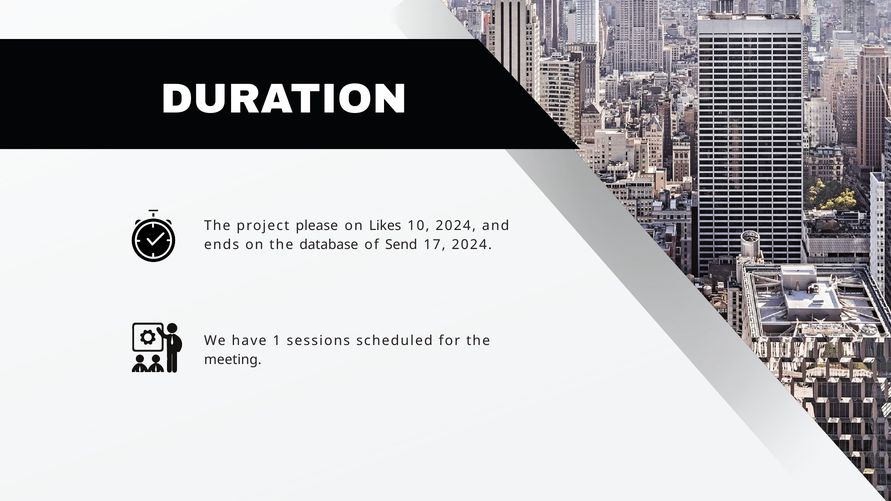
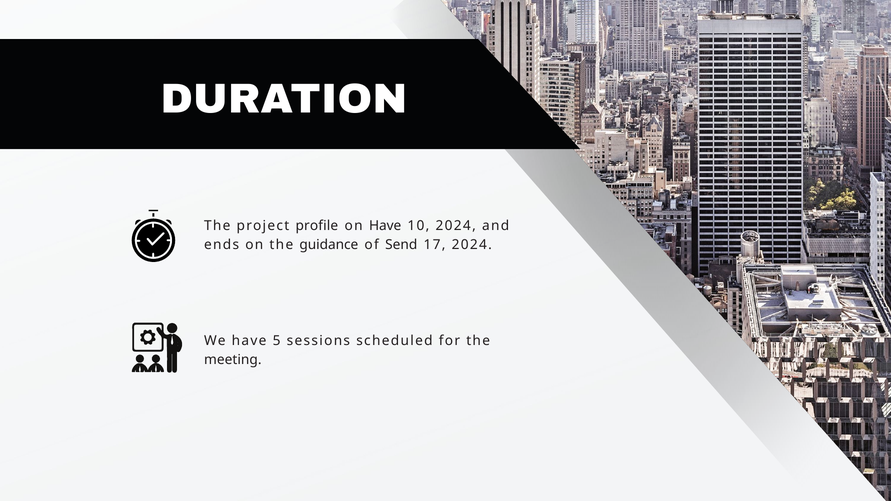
please: please -> profile
on Likes: Likes -> Have
database: database -> guidance
1: 1 -> 5
